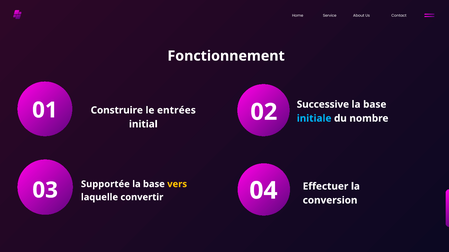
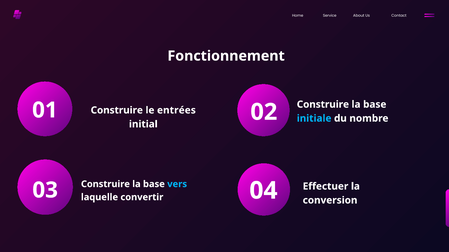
01 Successive: Successive -> Construire
Supportée at (105, 184): Supportée -> Construire
vers colour: yellow -> light blue
